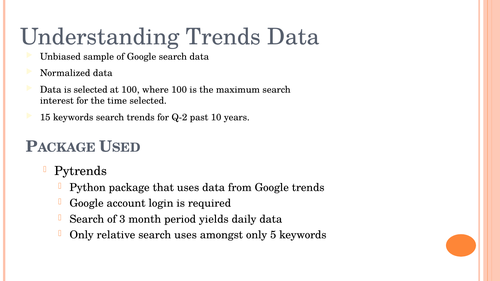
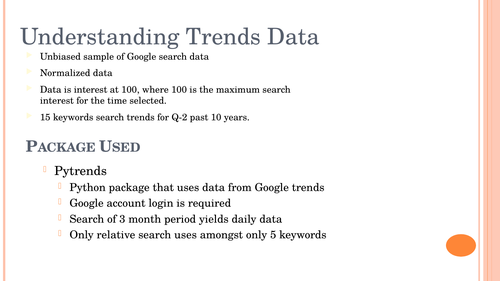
is selected: selected -> interest
